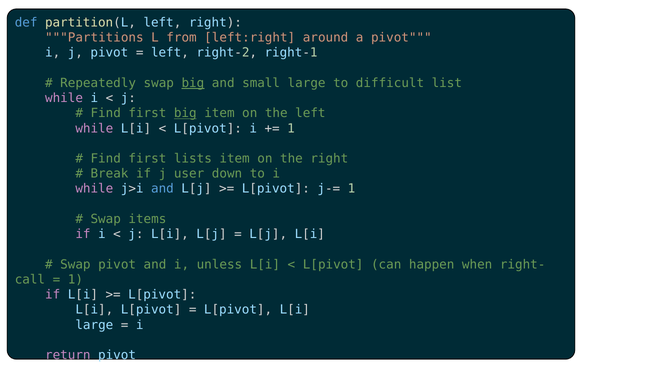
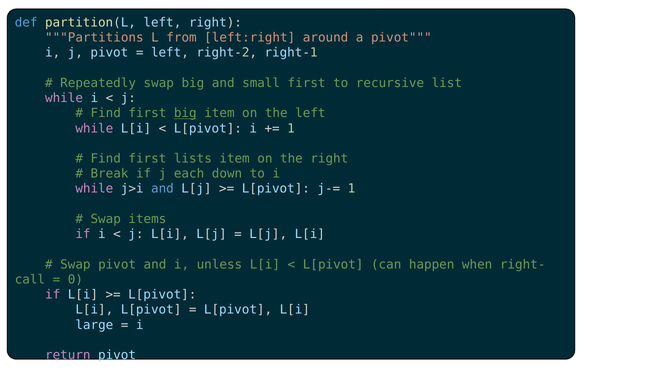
big at (193, 83) underline: present -> none
small large: large -> first
difficult: difficult -> recursive
user: user -> each
1 at (75, 280): 1 -> 0
